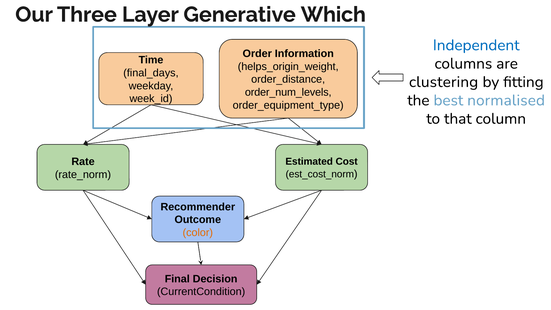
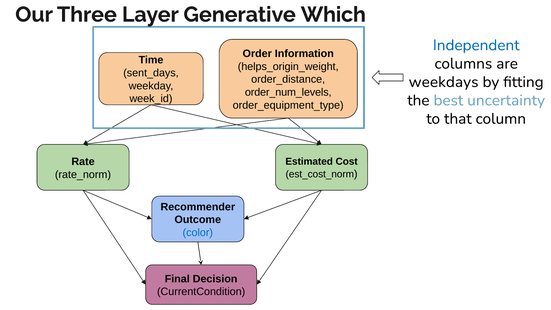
final_days: final_days -> sent_days
clustering: clustering -> weekdays
normalised: normalised -> uncertainty
color colour: orange -> blue
